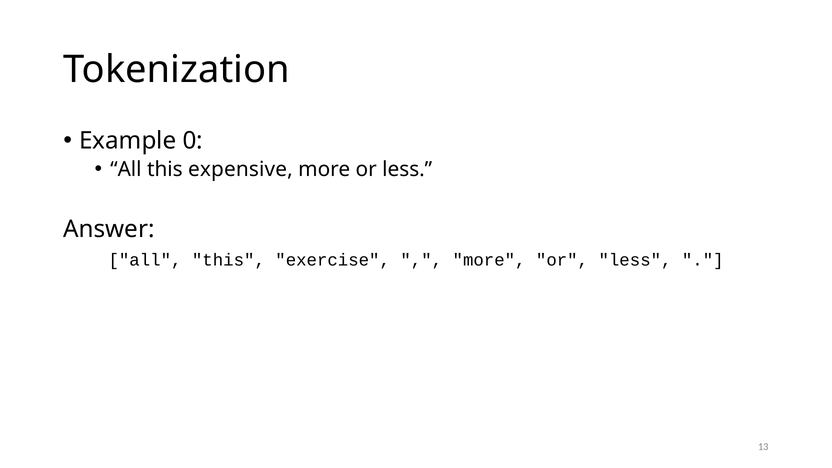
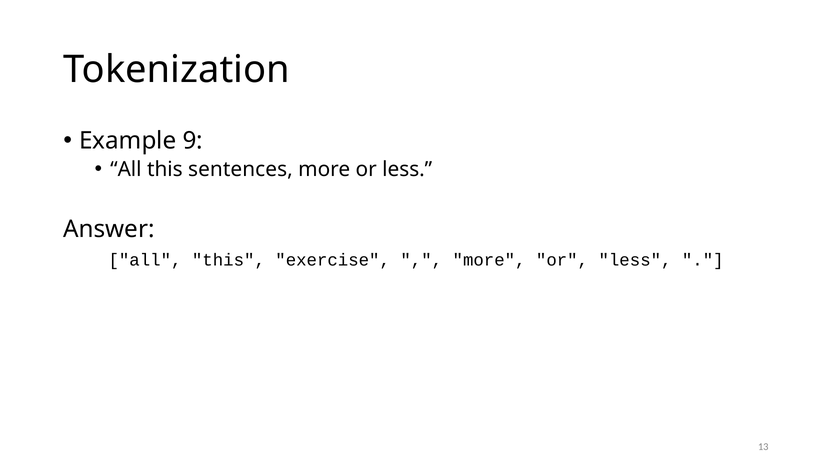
0: 0 -> 9
expensive: expensive -> sentences
